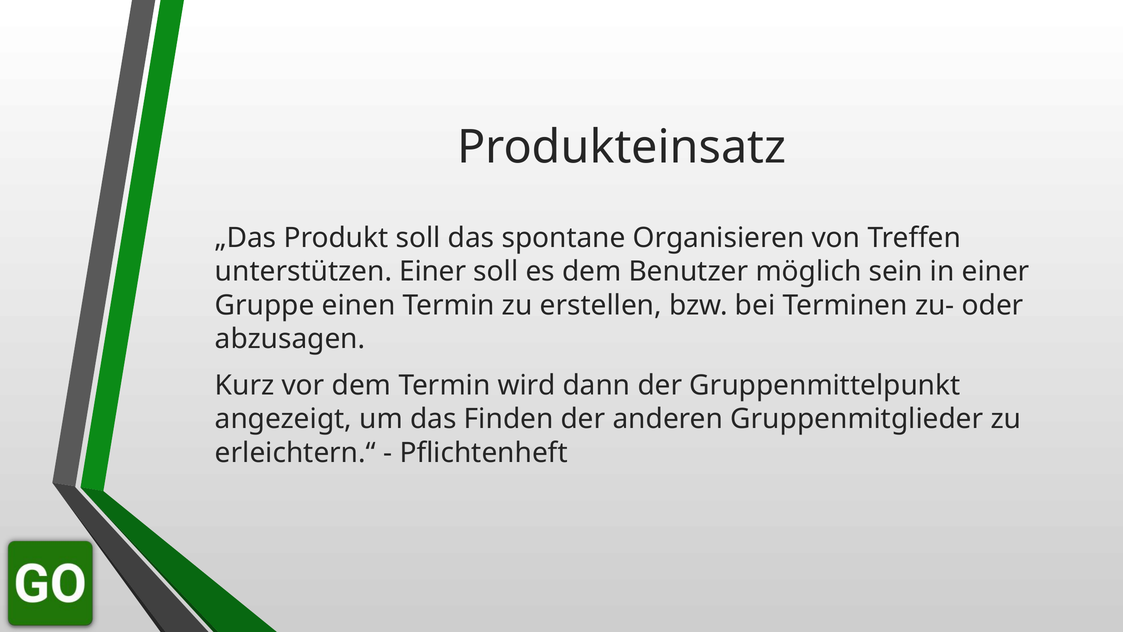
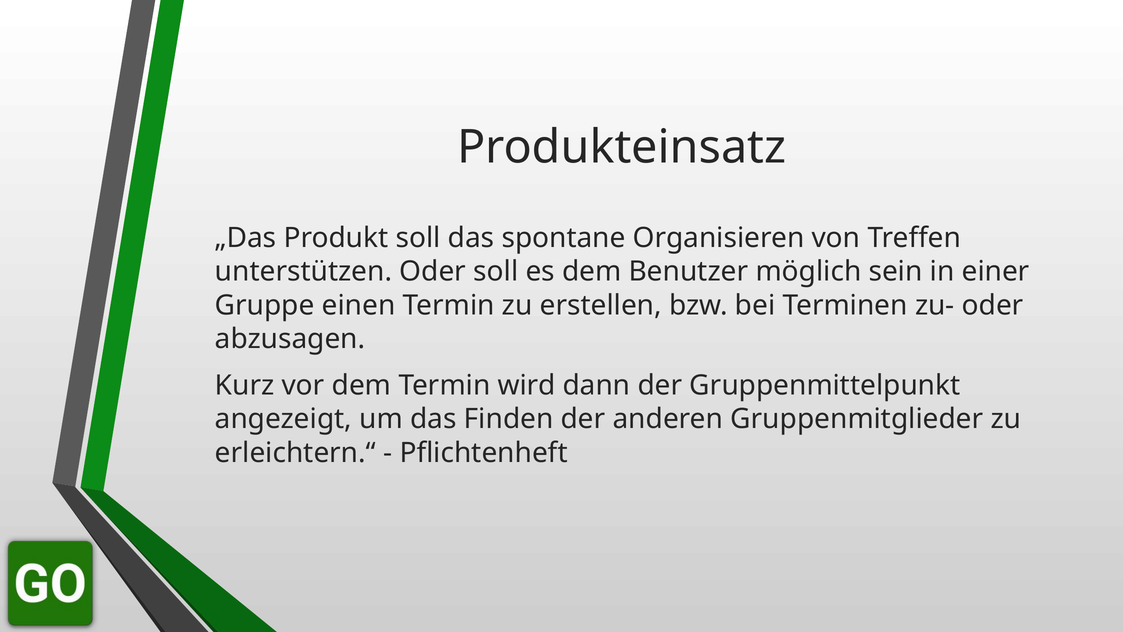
unterstützen Einer: Einer -> Oder
